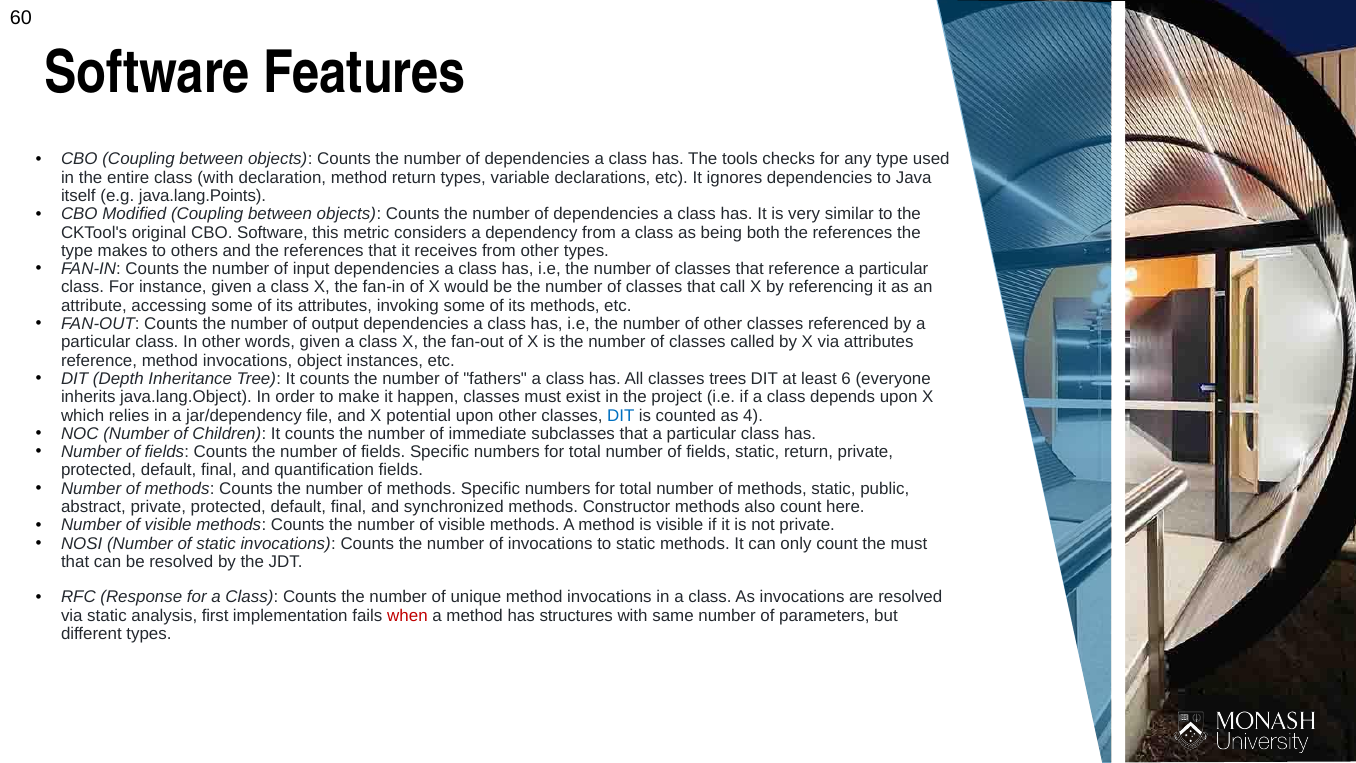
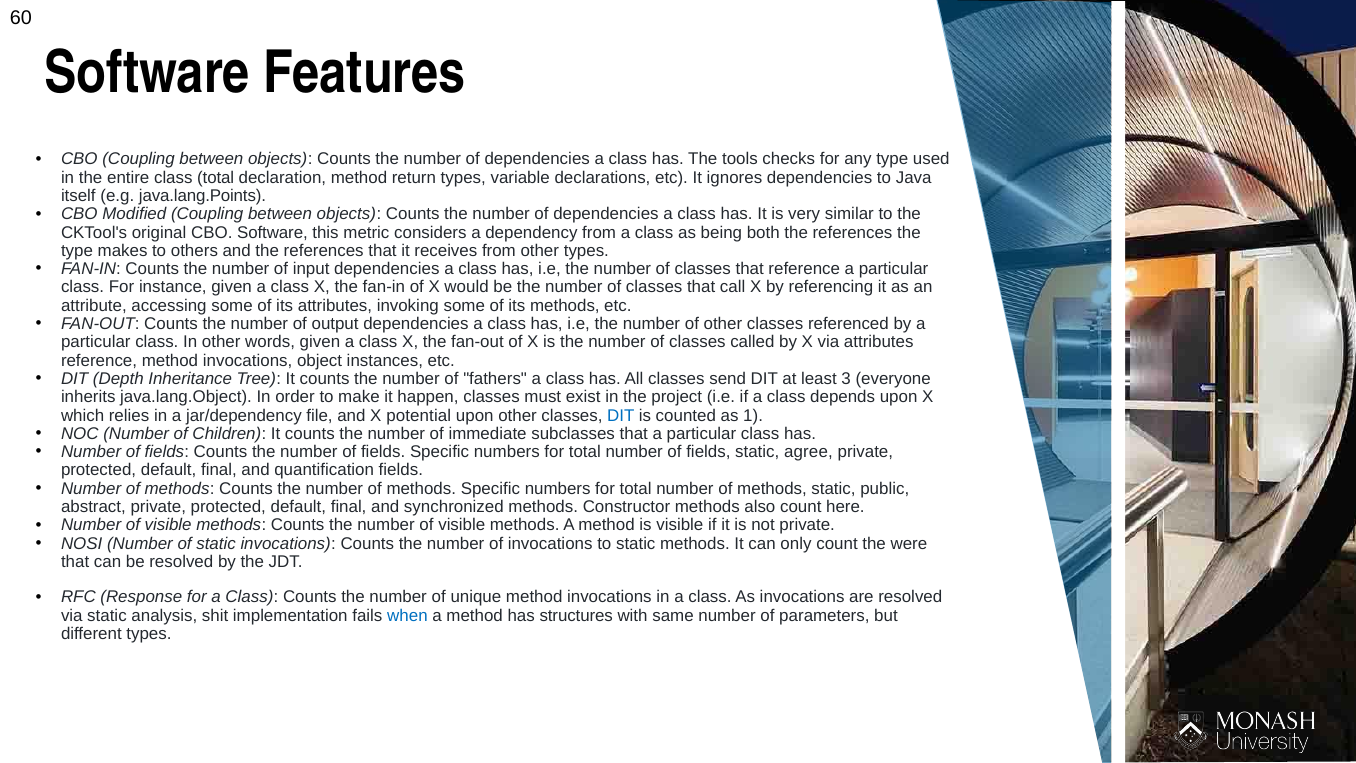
class with: with -> total
trees: trees -> send
6: 6 -> 3
4: 4 -> 1
static return: return -> agree
the must: must -> were
first: first -> shit
when colour: red -> blue
